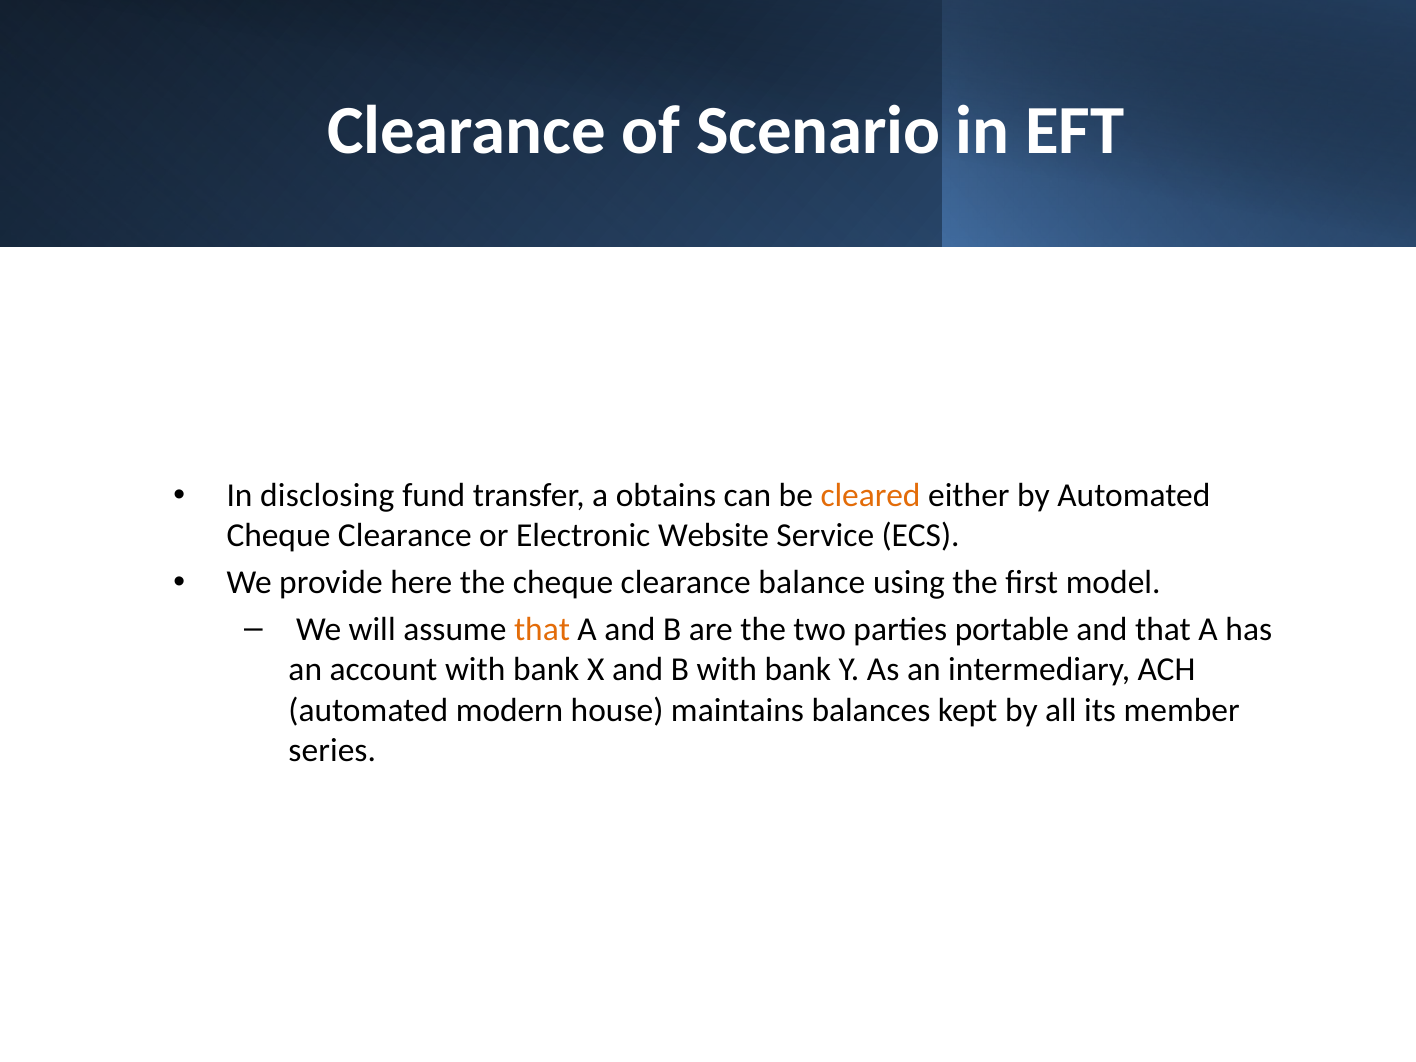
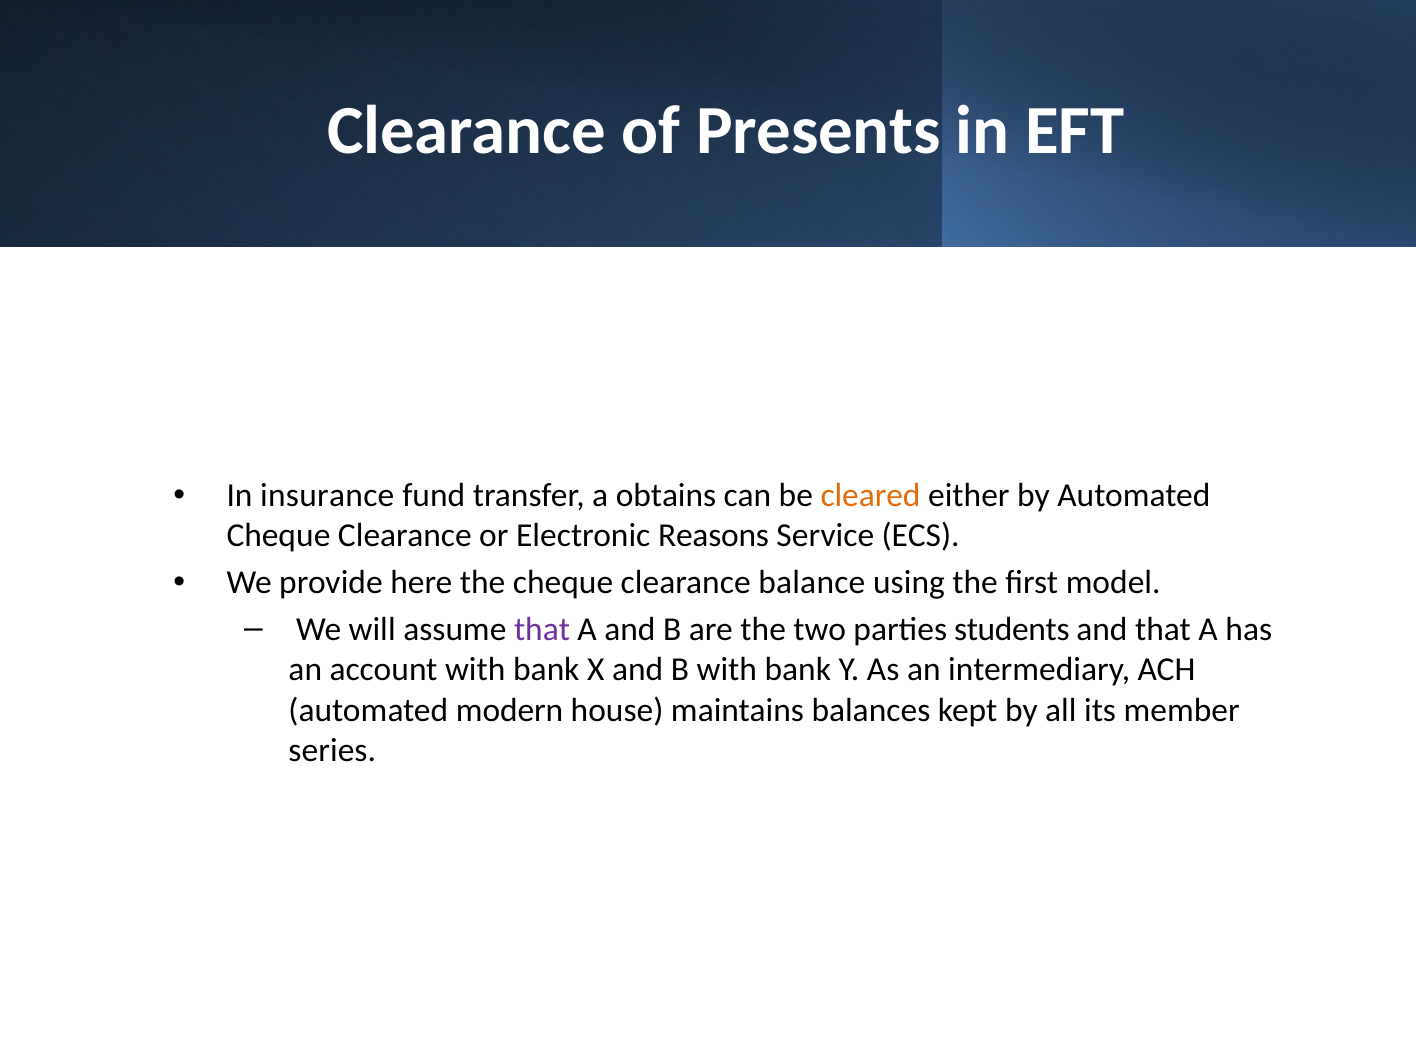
Scenario: Scenario -> Presents
disclosing: disclosing -> insurance
Website: Website -> Reasons
that at (542, 630) colour: orange -> purple
portable: portable -> students
